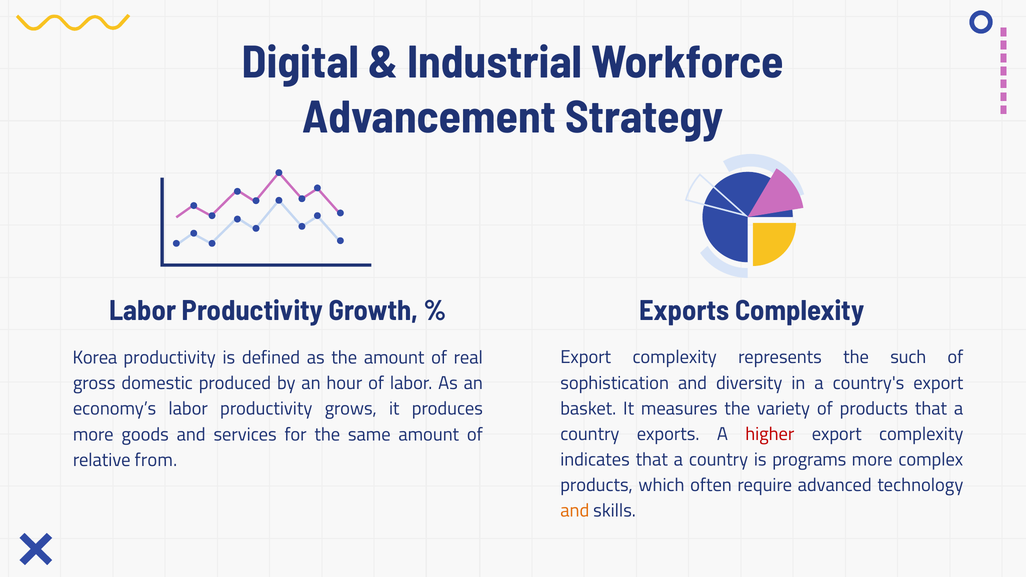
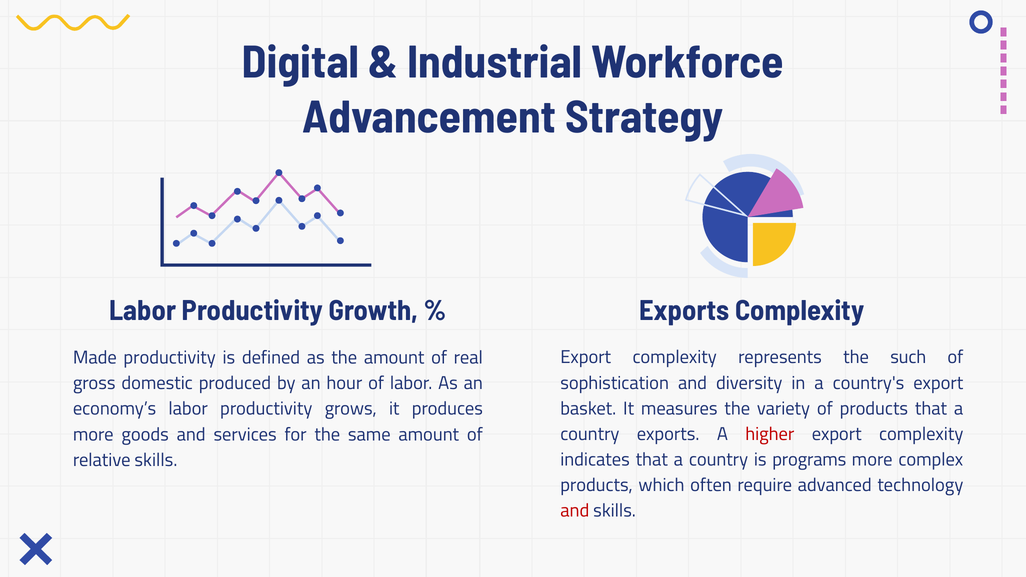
Korea: Korea -> Made
relative from: from -> skills
and at (575, 511) colour: orange -> red
